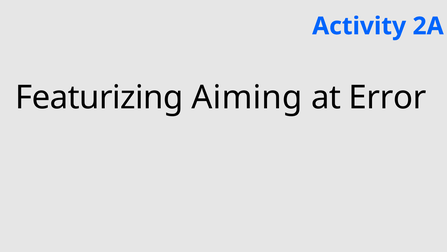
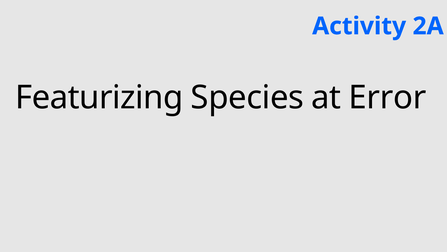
Aiming: Aiming -> Species
